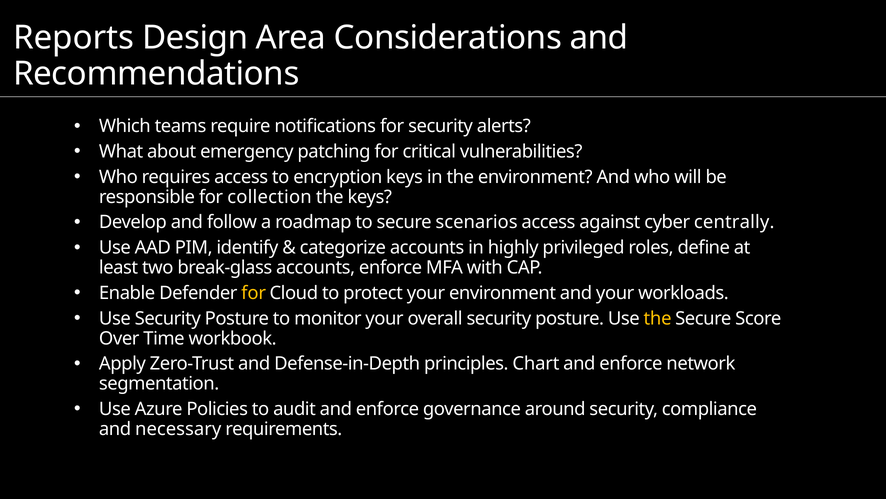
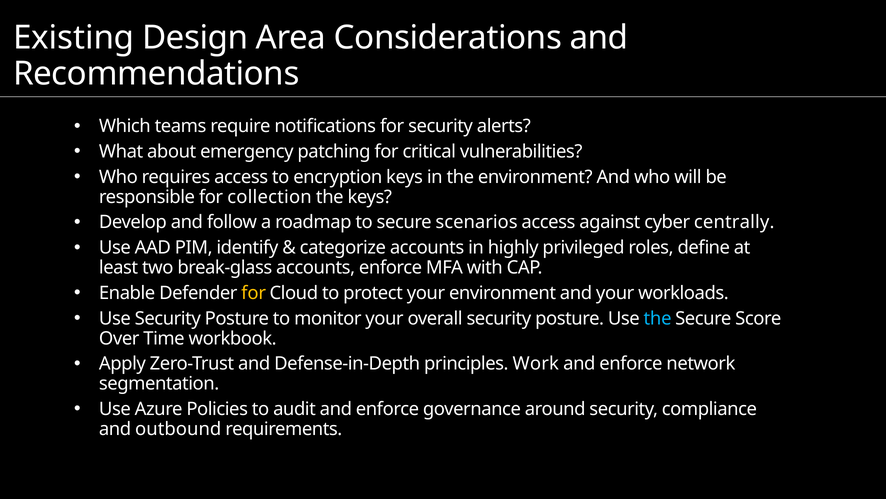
Reports: Reports -> Existing
the at (658, 318) colour: yellow -> light blue
Chart: Chart -> Work
necessary: necessary -> outbound
